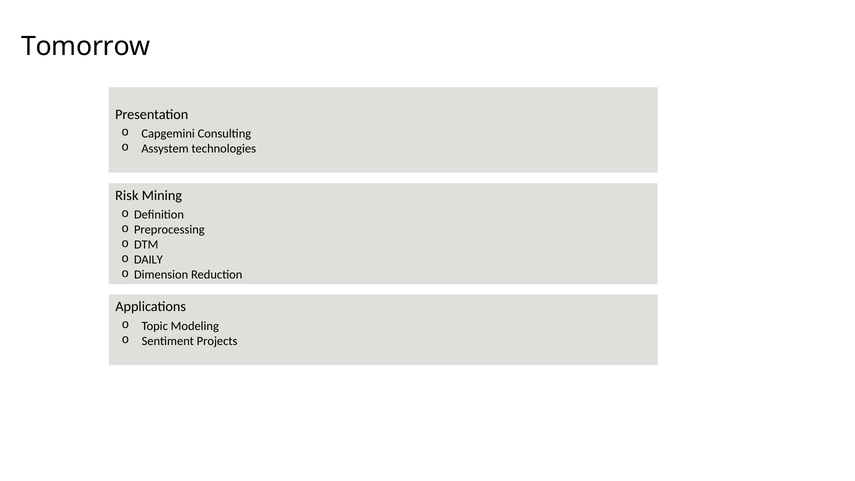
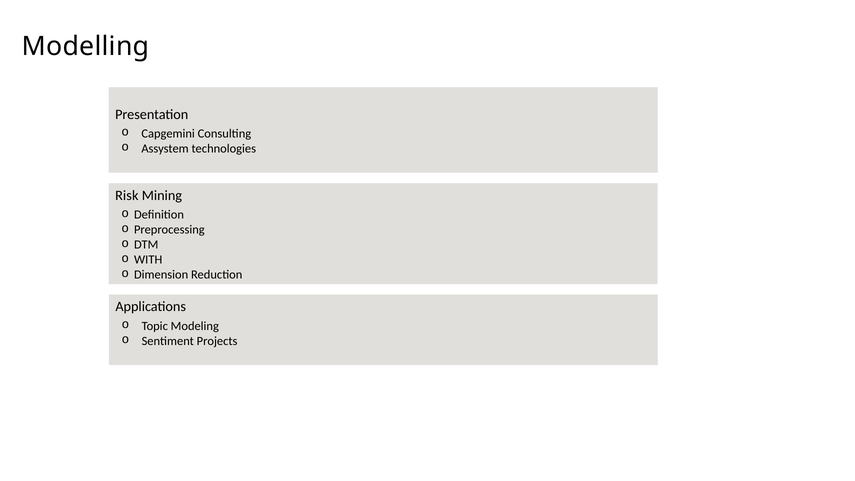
Tomorrow: Tomorrow -> Modelling
DAILY: DAILY -> WITH
